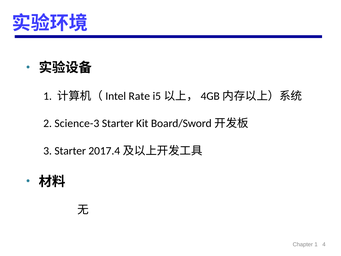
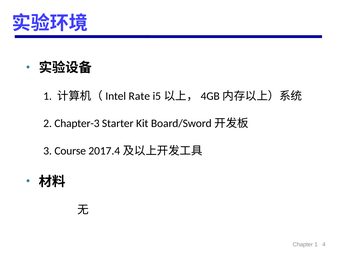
Science-3: Science-3 -> Chapter-3
3 Starter: Starter -> Course
